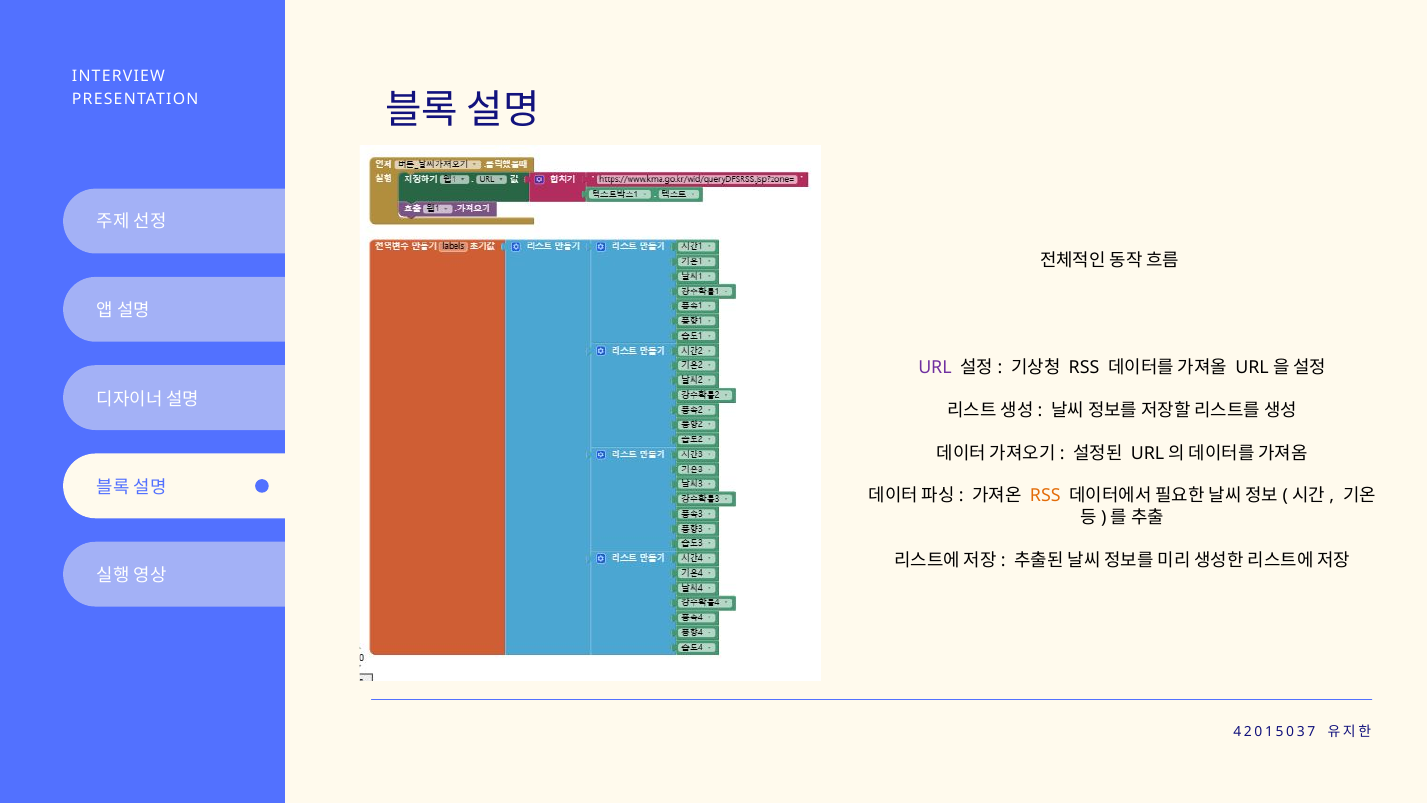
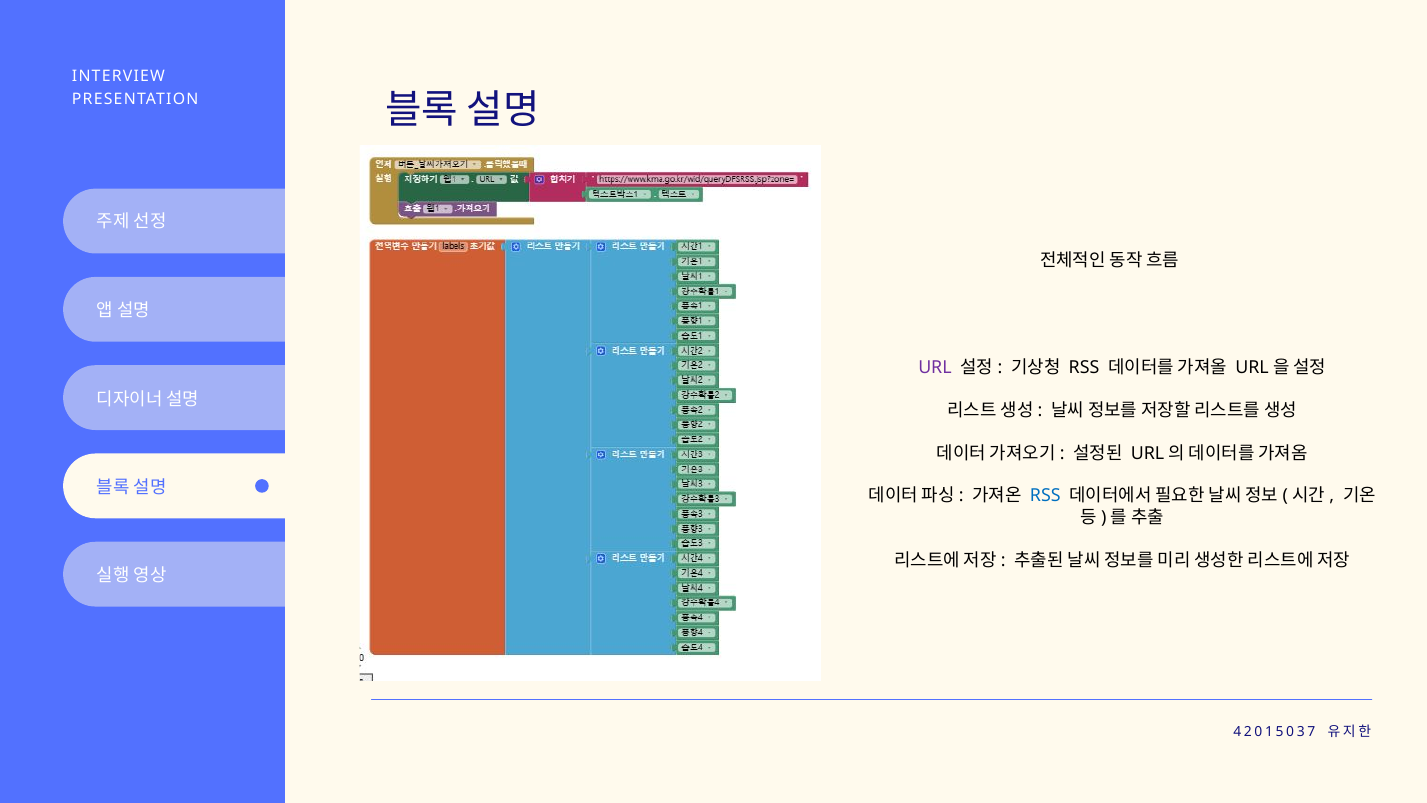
RSS at (1045, 496) colour: orange -> blue
